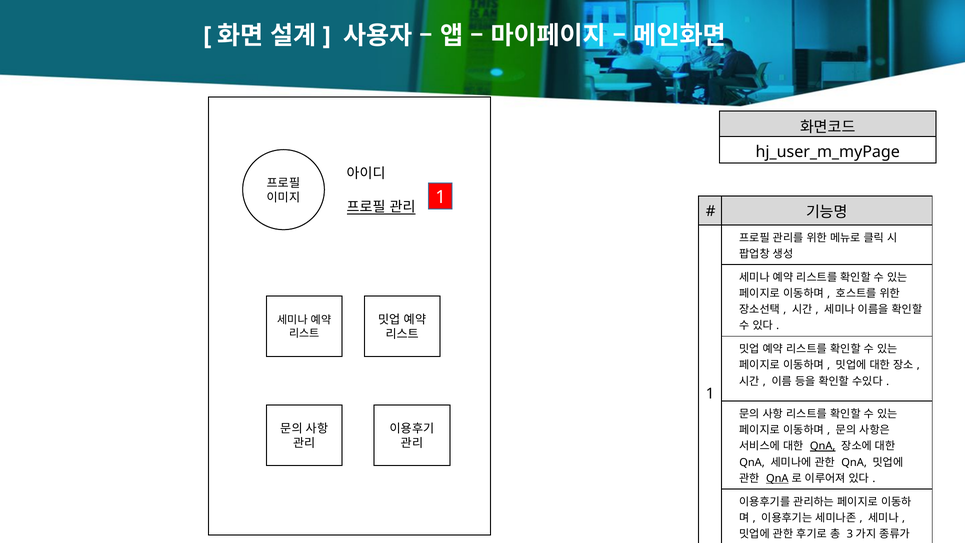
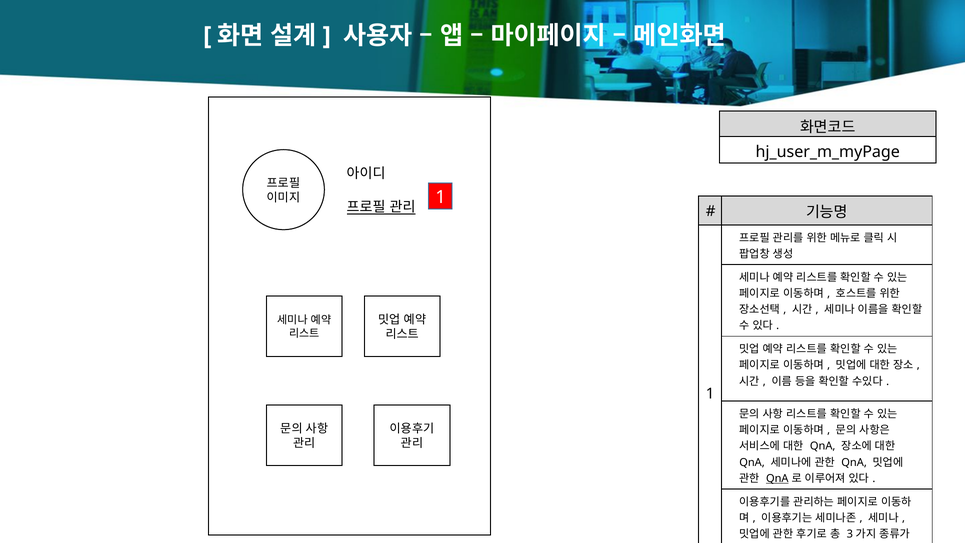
QnA at (823, 446) underline: present -> none
